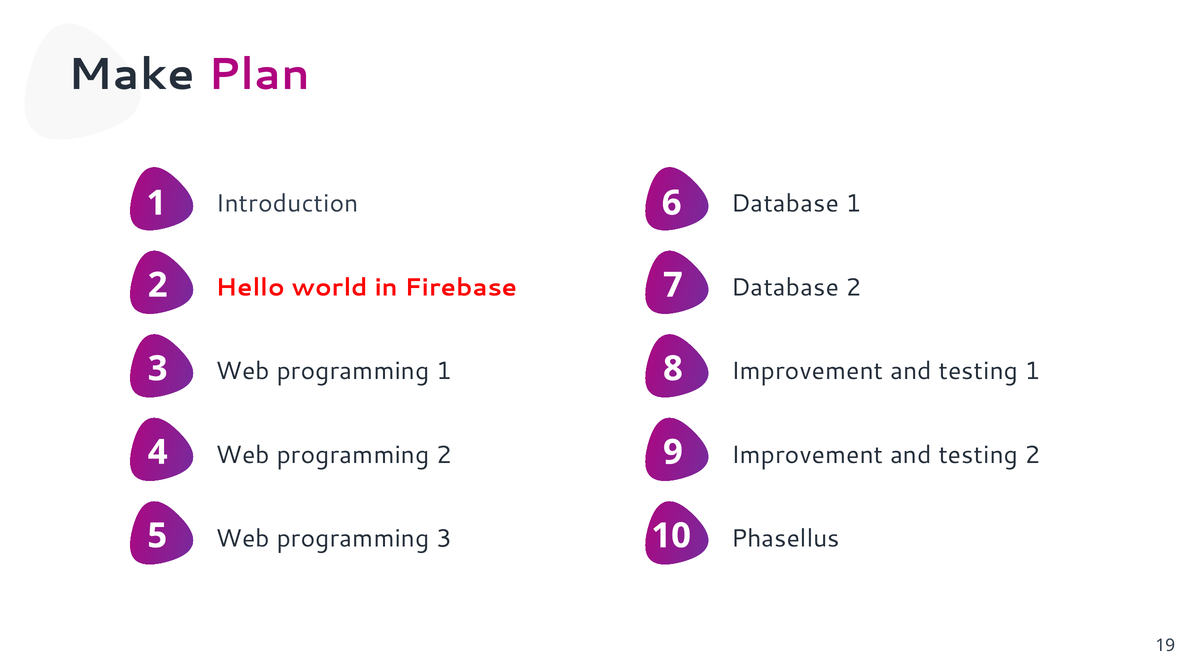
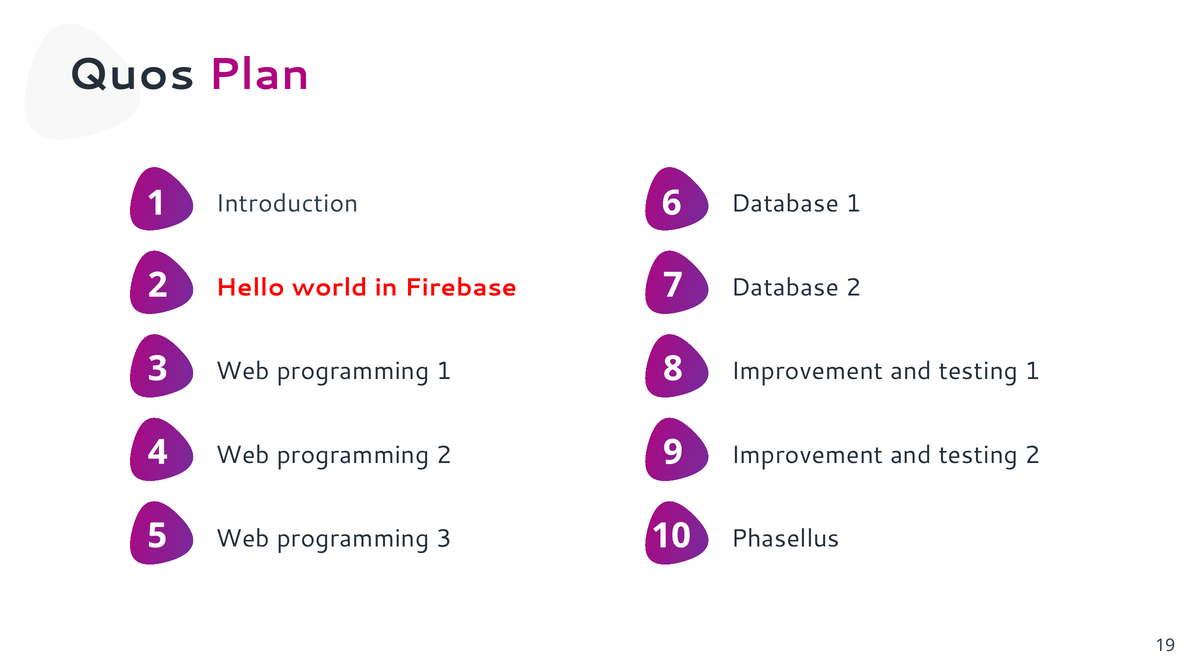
Make: Make -> Quos
